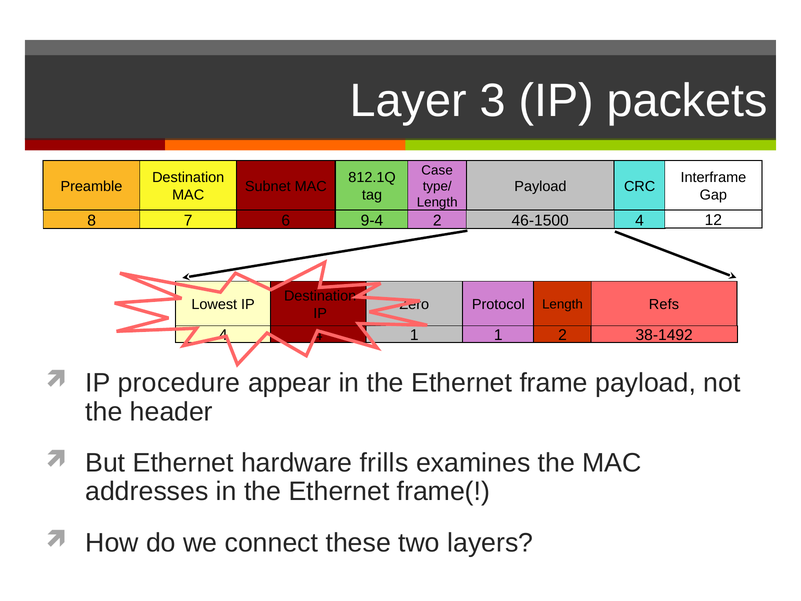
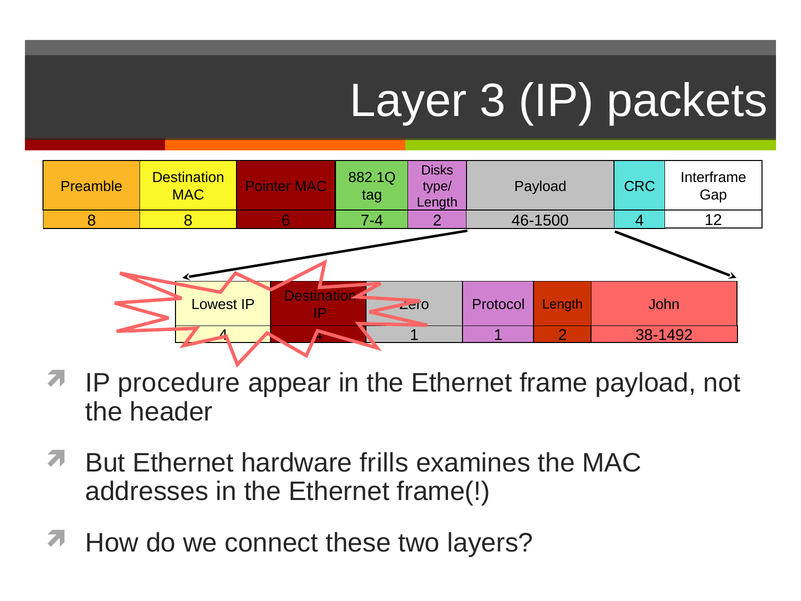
Case: Case -> Disks
812.1Q: 812.1Q -> 882.1Q
Subnet: Subnet -> Pointer
8 7: 7 -> 8
9-4: 9-4 -> 7-4
Refs: Refs -> John
